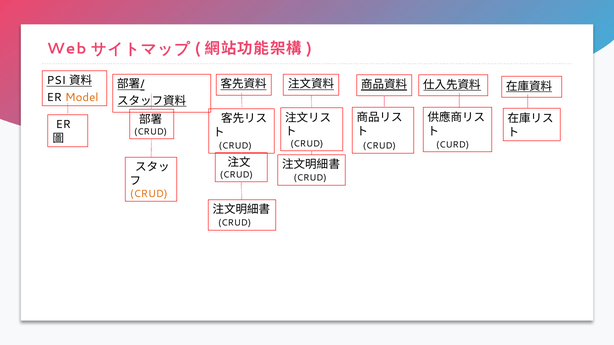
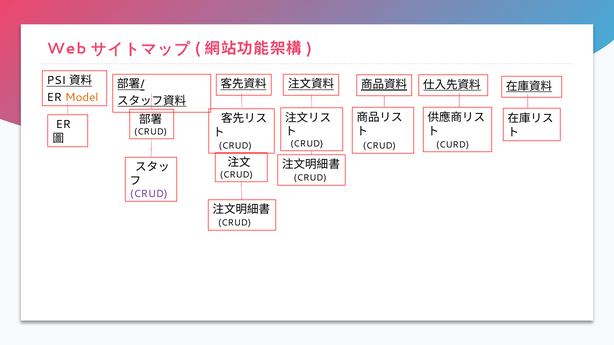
CRUD at (149, 194) colour: orange -> purple
